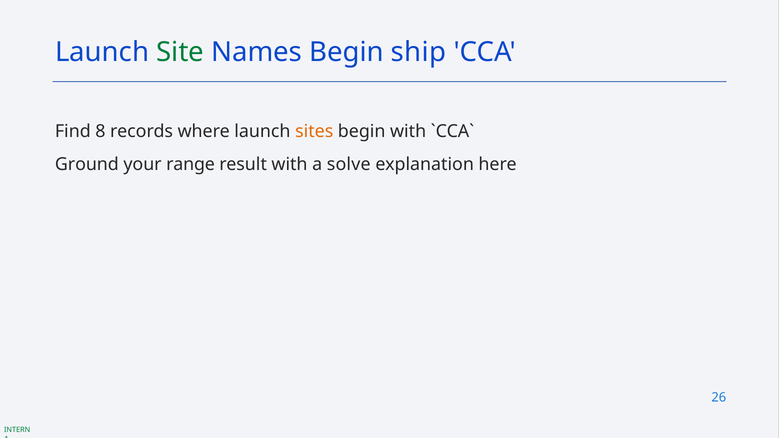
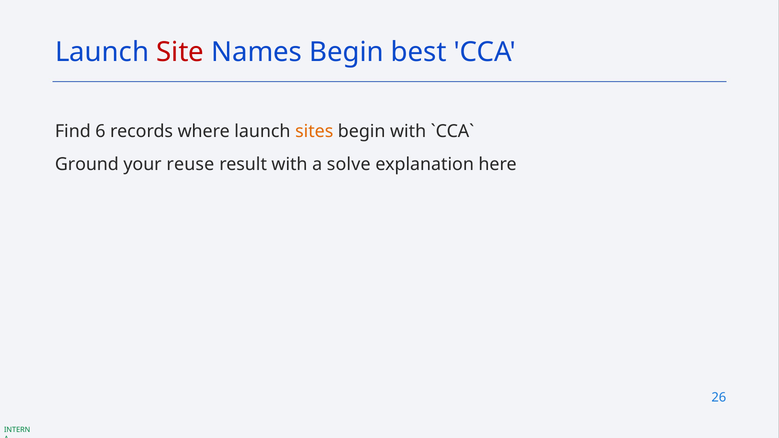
Site colour: green -> red
ship: ship -> best
8: 8 -> 6
range: range -> reuse
